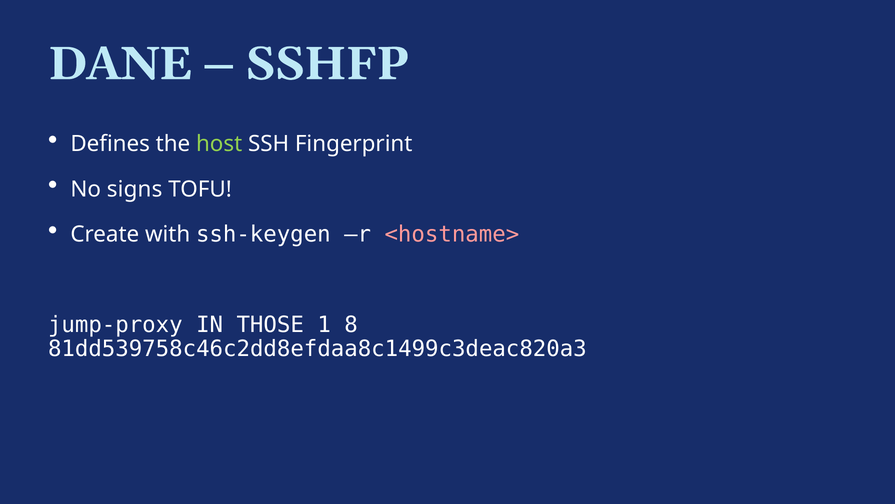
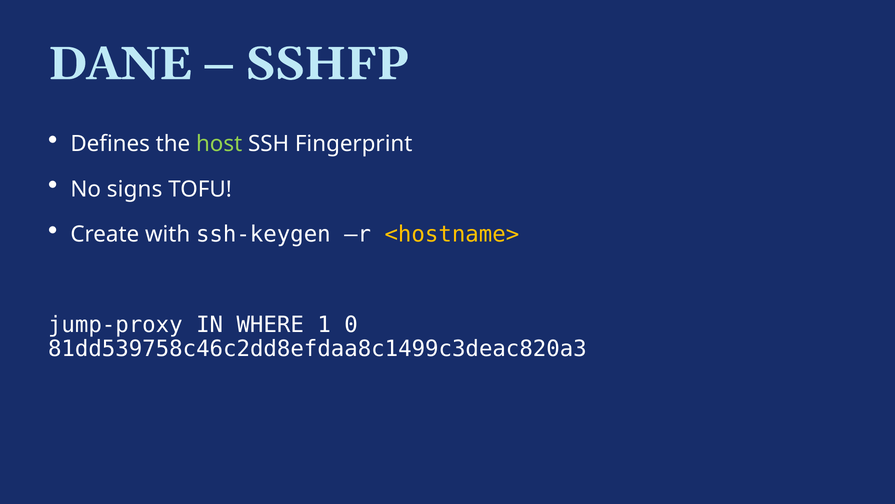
<hostname> colour: pink -> yellow
THOSE: THOSE -> WHERE
8: 8 -> 0
